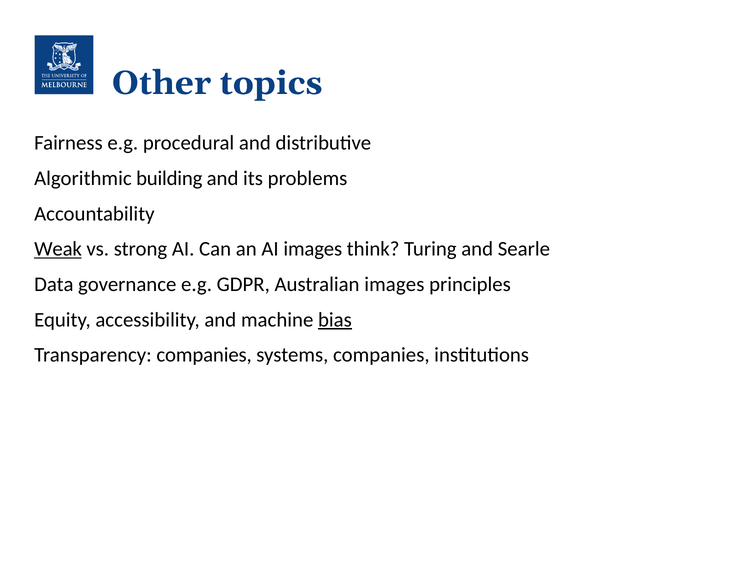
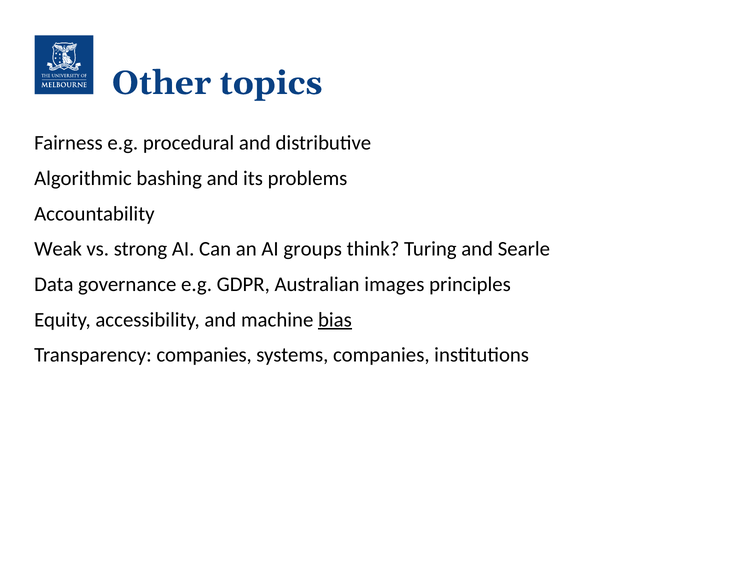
building: building -> bashing
Weak underline: present -> none
AI images: images -> groups
